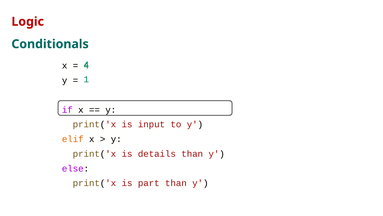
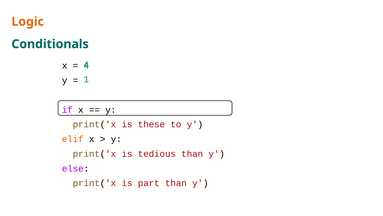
Logic colour: red -> orange
input: input -> these
details: details -> tedious
